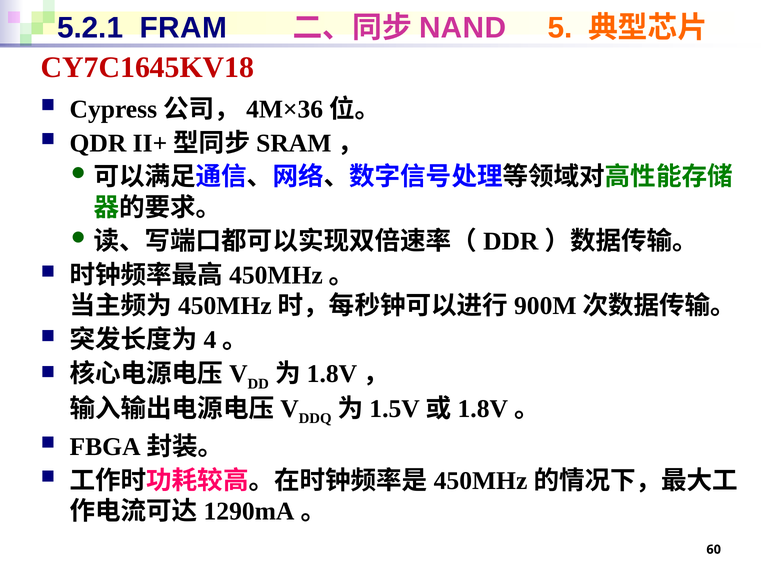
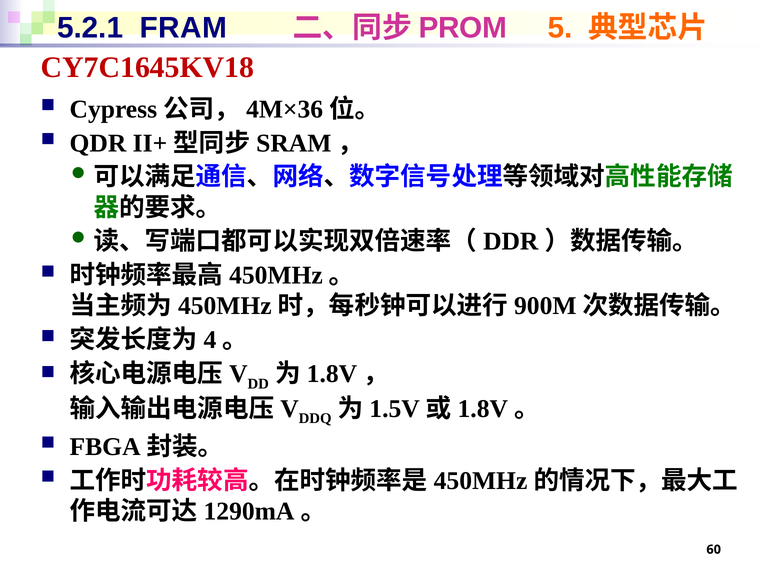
NAND: NAND -> PROM
